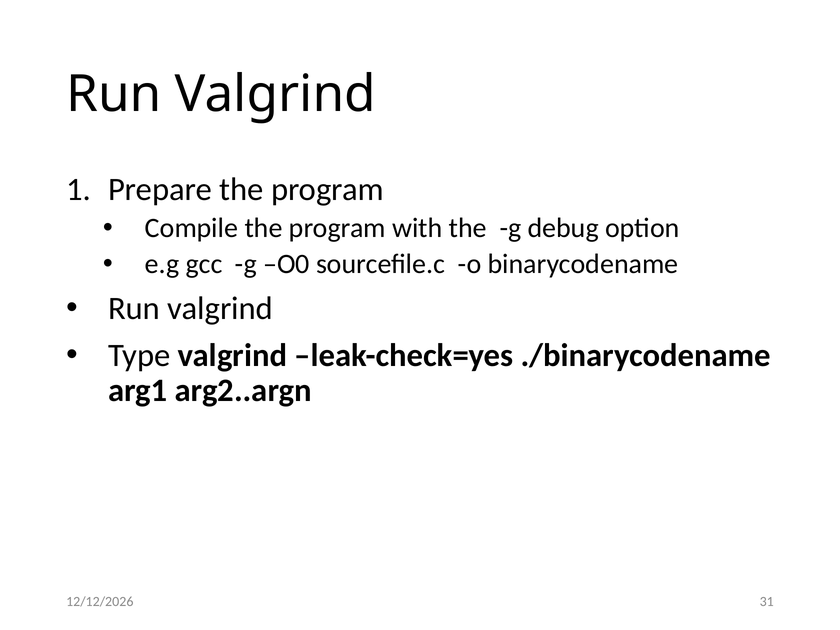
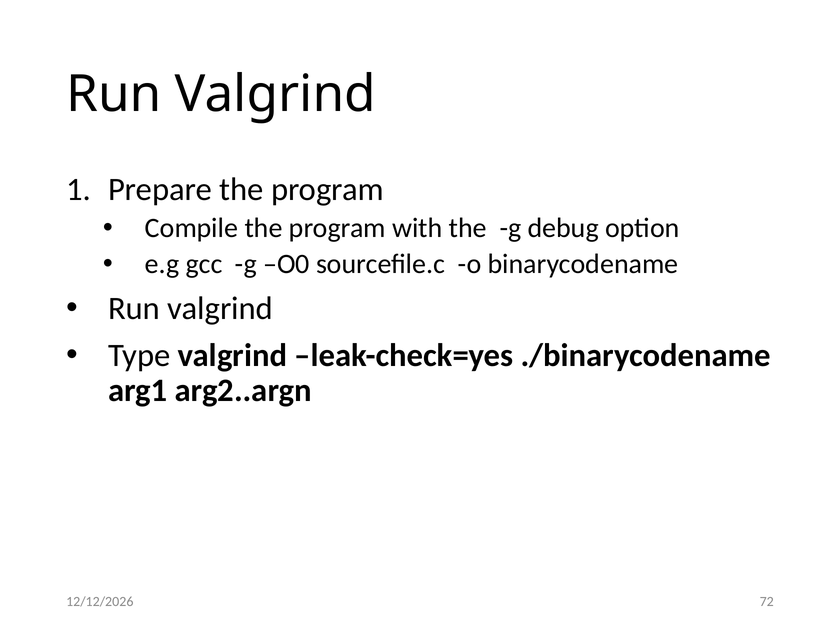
31: 31 -> 72
